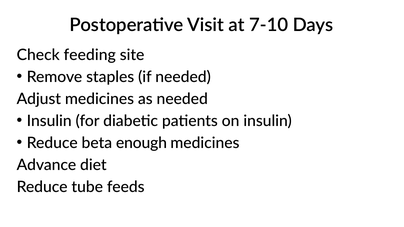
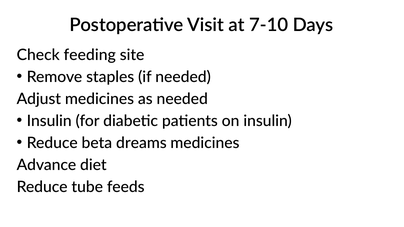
enough: enough -> dreams
